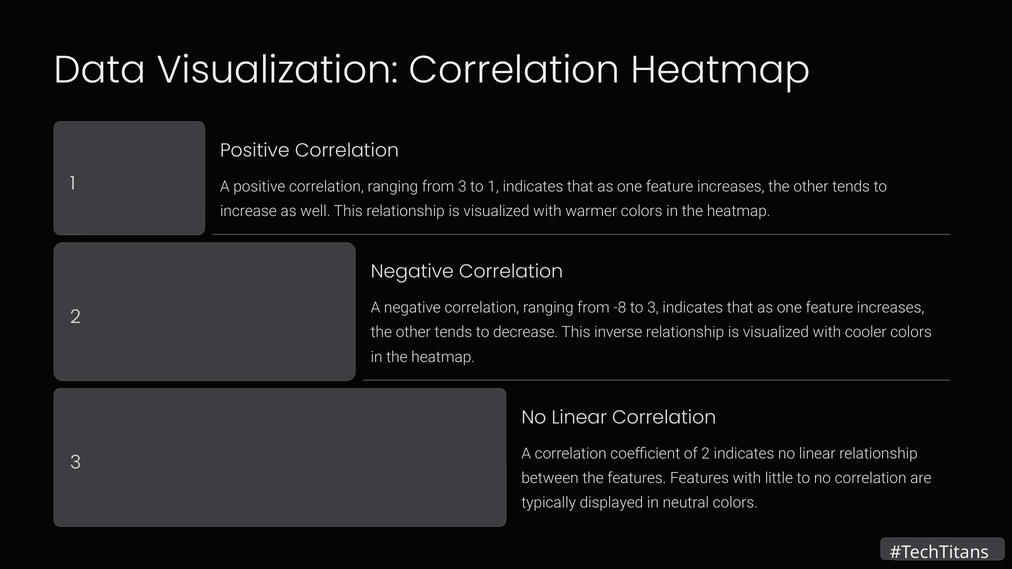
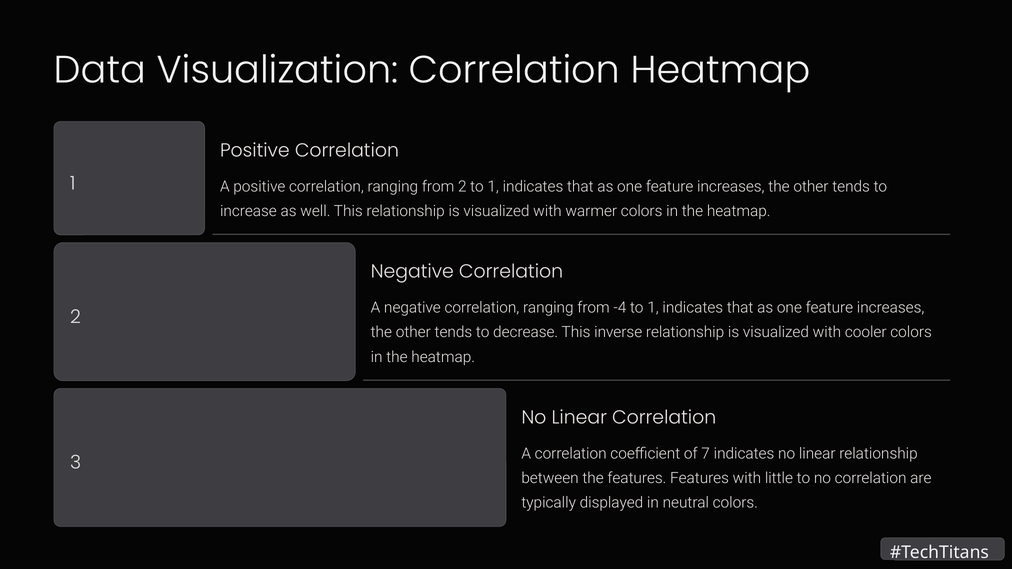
from 3: 3 -> 2
-8: -8 -> -4
3 at (653, 308): 3 -> 1
of 2: 2 -> 7
